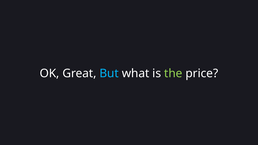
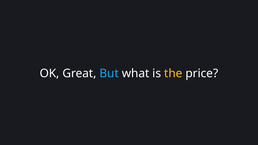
the colour: light green -> yellow
